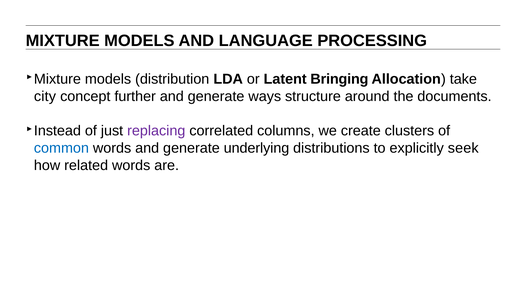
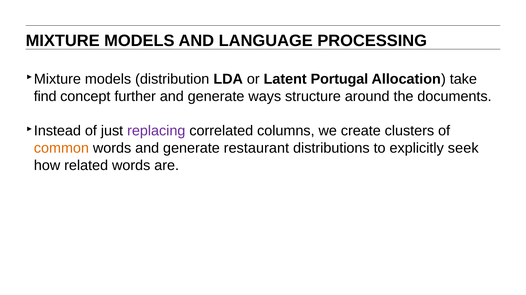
Bringing: Bringing -> Portugal
city: city -> find
common colour: blue -> orange
underlying: underlying -> restaurant
